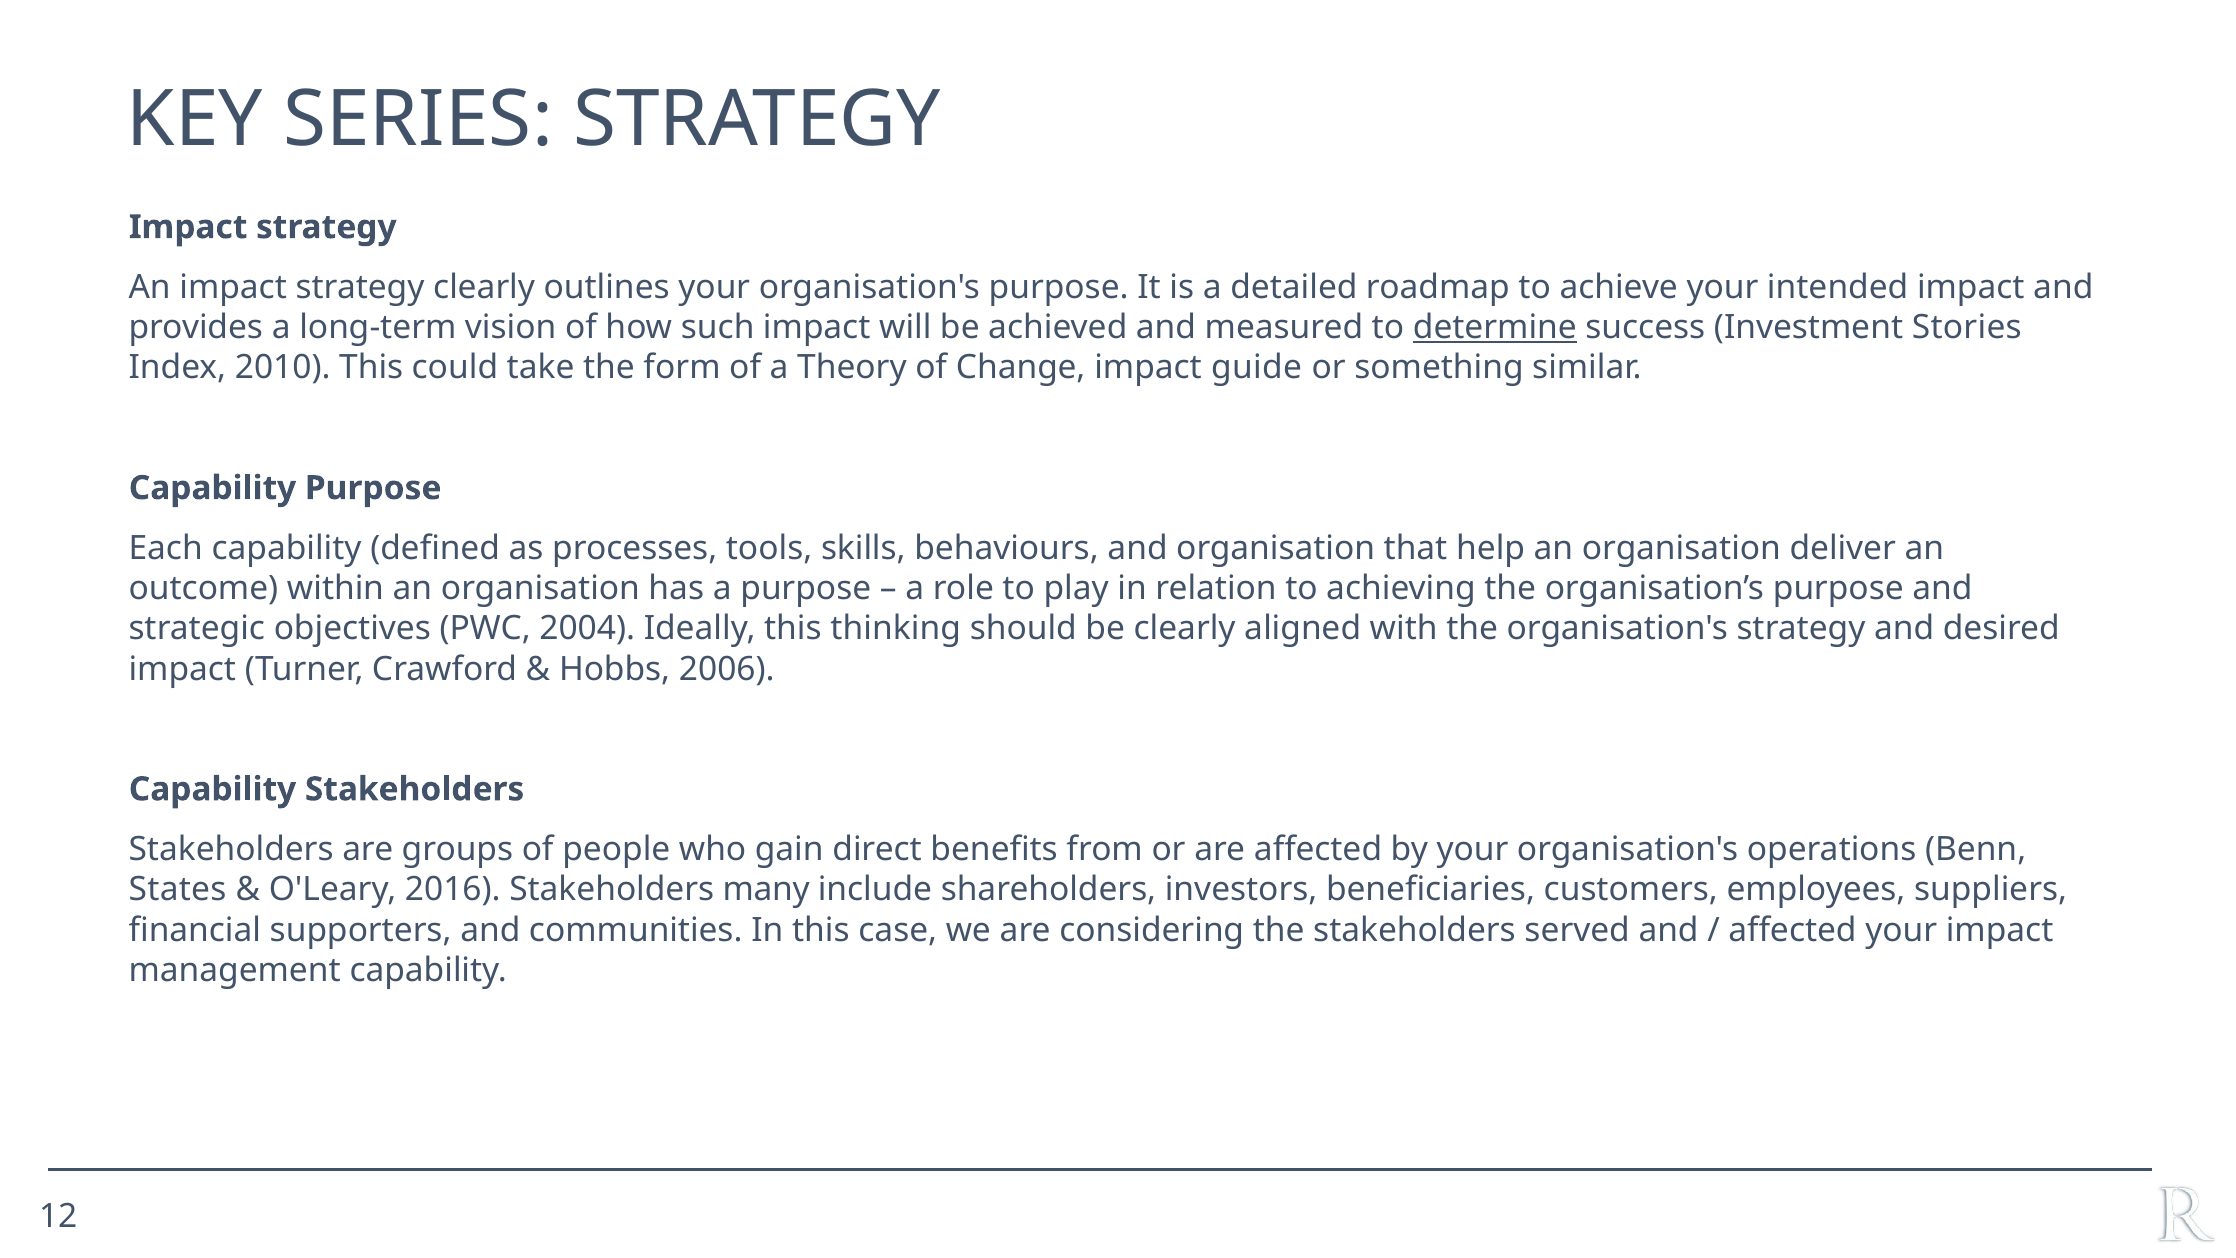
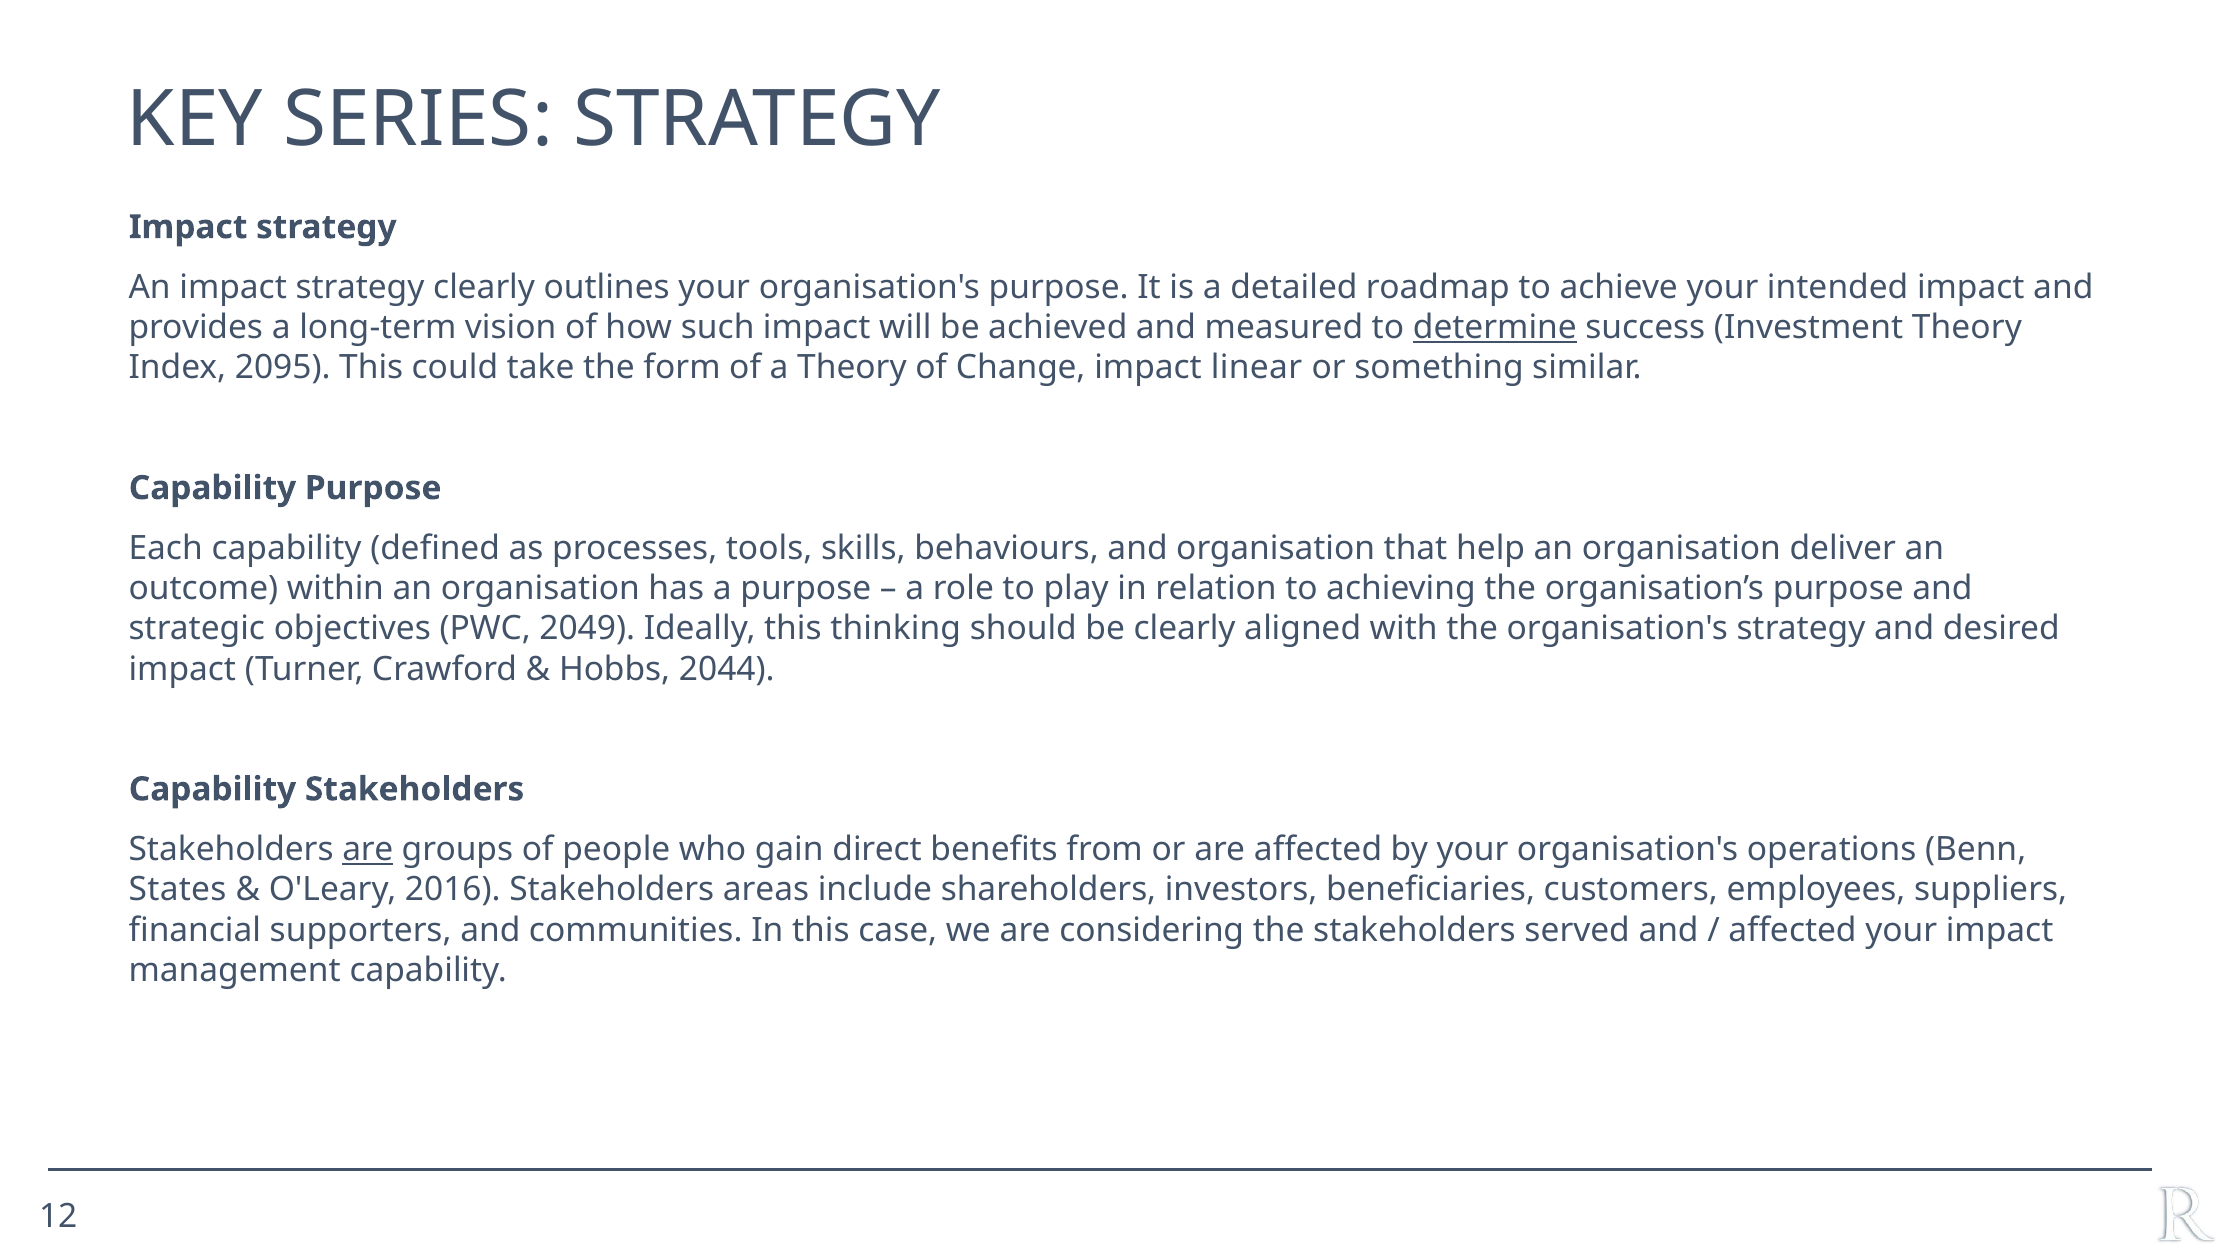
Investment Stories: Stories -> Theory
2010: 2010 -> 2095
guide: guide -> linear
2004: 2004 -> 2049
2006: 2006 -> 2044
are at (368, 849) underline: none -> present
many: many -> areas
